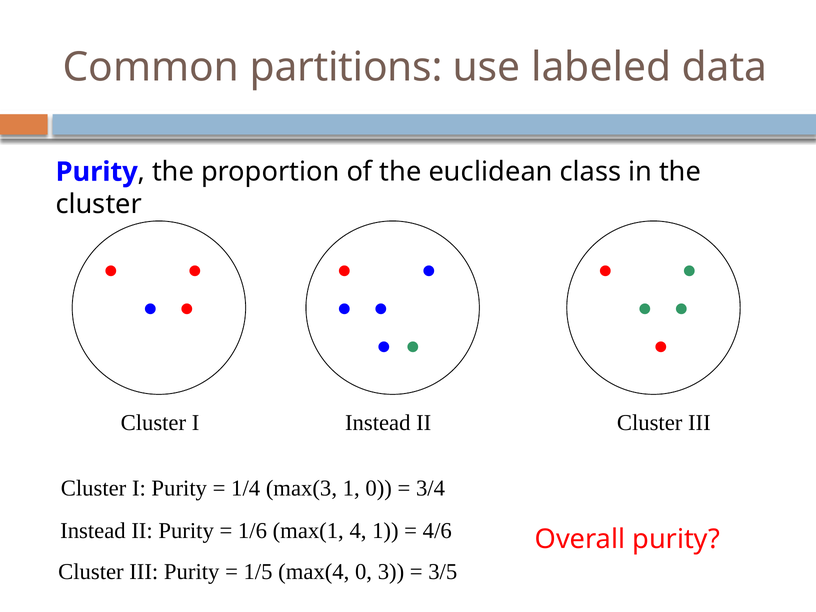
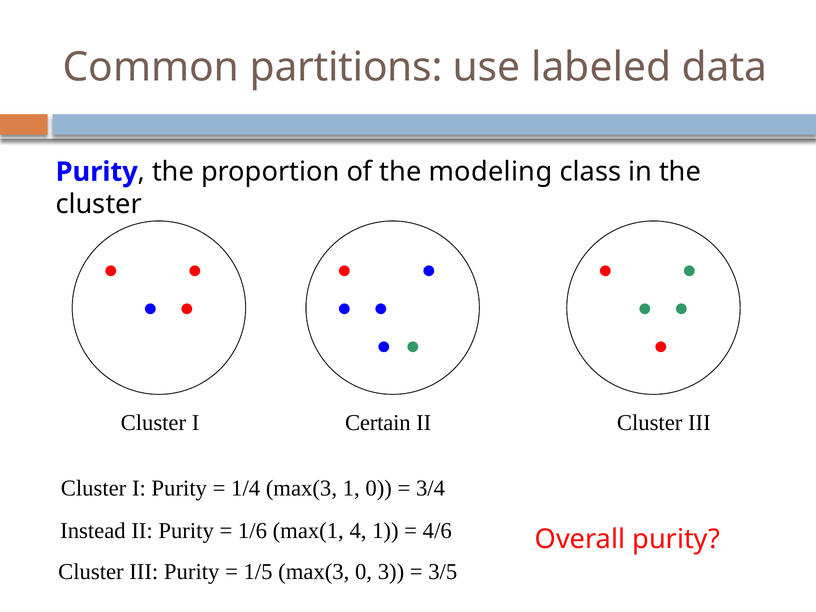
euclidean: euclidean -> modeling
I Instead: Instead -> Certain
1/5 max(4: max(4 -> max(3
